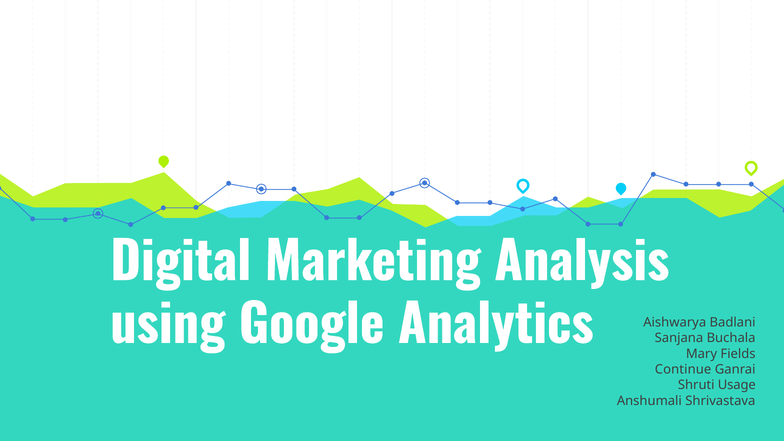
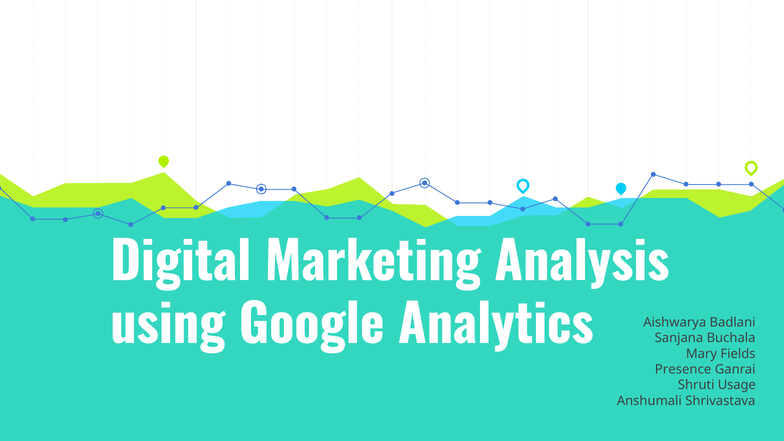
Continue: Continue -> Presence
